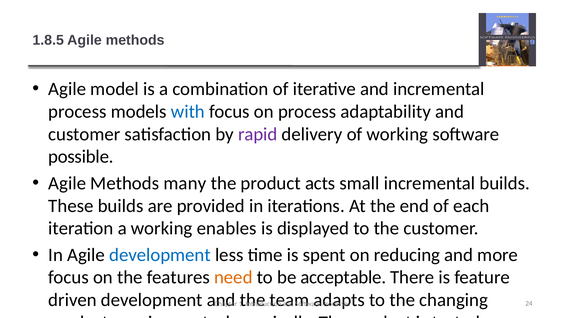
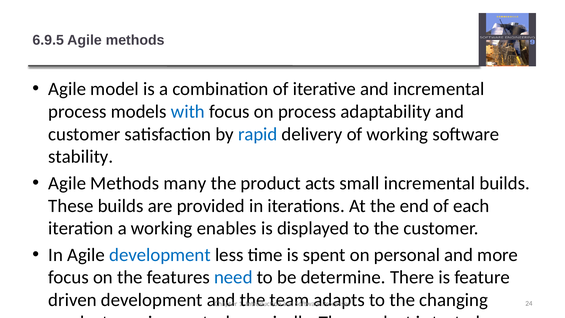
1.8.5: 1.8.5 -> 6.9.5
rapid colour: purple -> blue
possible: possible -> stability
reducing: reducing -> personal
need colour: orange -> blue
acceptable: acceptable -> determine
